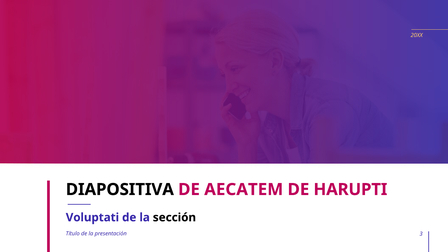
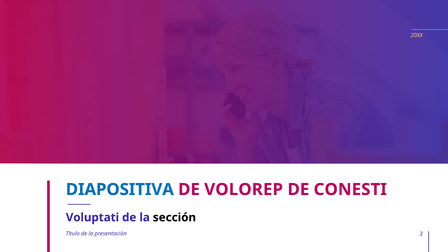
DIAPOSITIVA colour: black -> blue
AECATEM: AECATEM -> VOLOREP
HARUPTI: HARUPTI -> CONESTI
